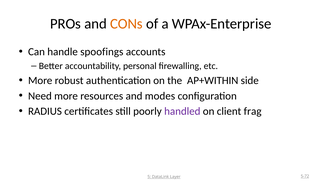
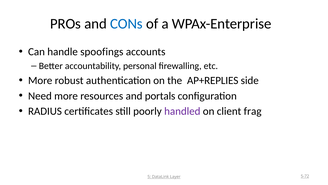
CONs colour: orange -> blue
AP+WITHIN: AP+WITHIN -> AP+REPLIES
modes: modes -> portals
